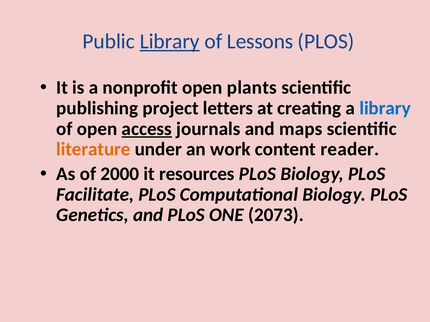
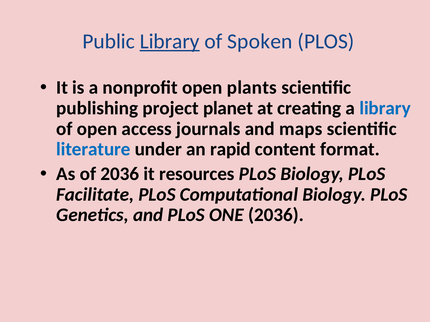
Lessons: Lessons -> Spoken
letters: letters -> planet
access underline: present -> none
literature colour: orange -> blue
work: work -> rapid
reader: reader -> format
of 2000: 2000 -> 2036
ONE 2073: 2073 -> 2036
